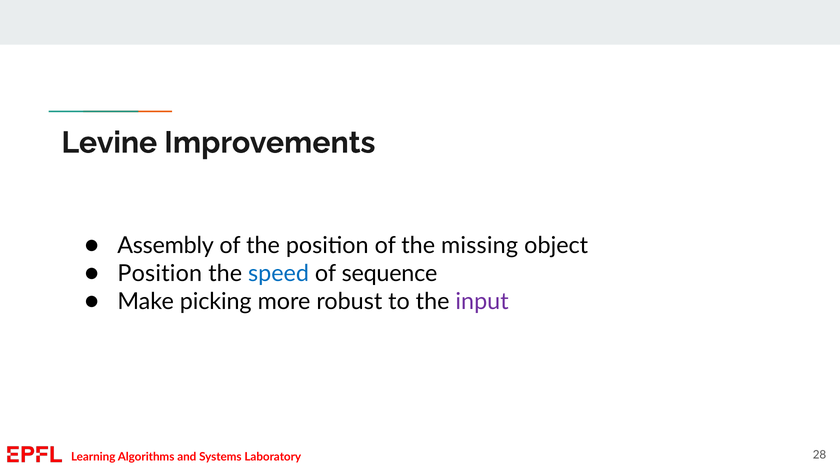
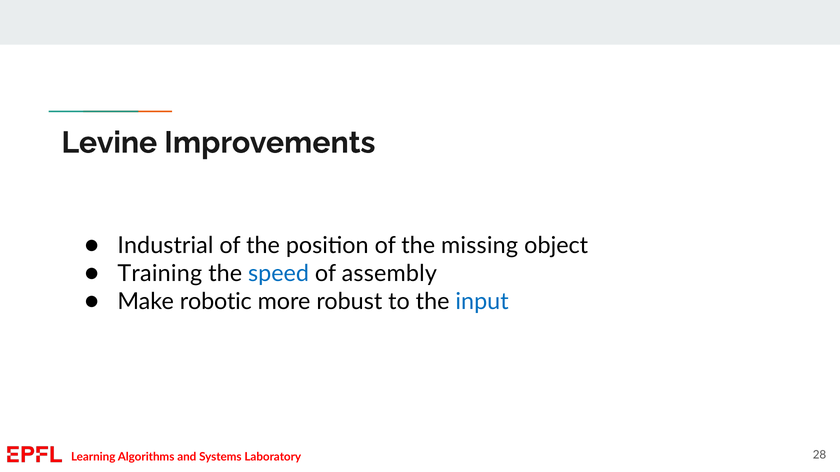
Assembly: Assembly -> Industrial
Position at (160, 274): Position -> Training
sequence: sequence -> assembly
picking: picking -> robotic
input colour: purple -> blue
